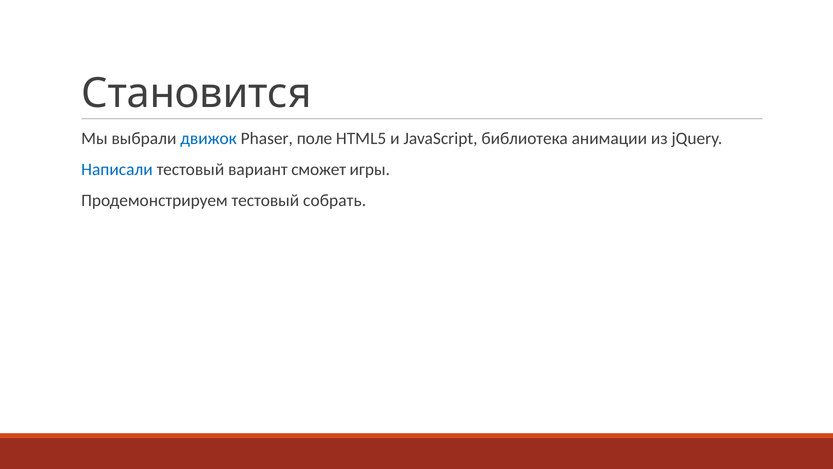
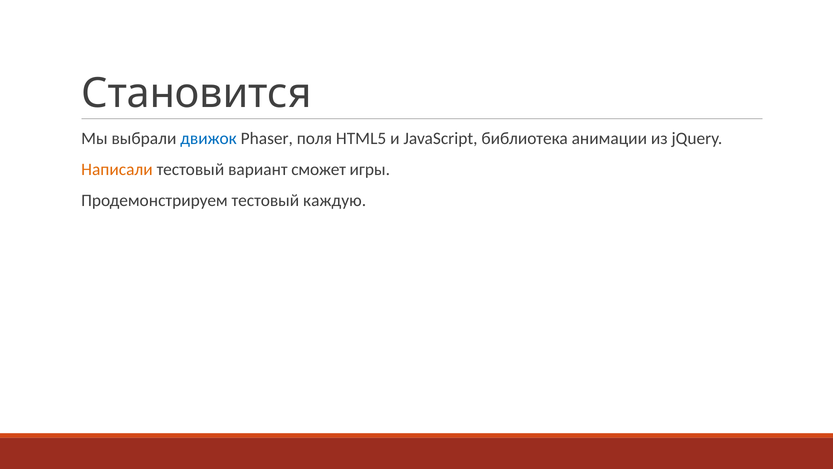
поле: поле -> поля
Написали colour: blue -> orange
собрать: собрать -> каждую
